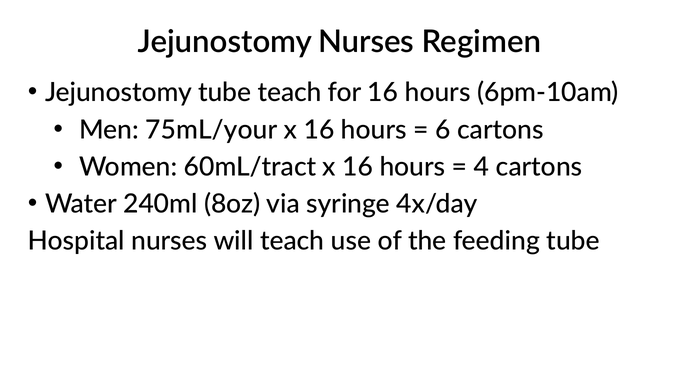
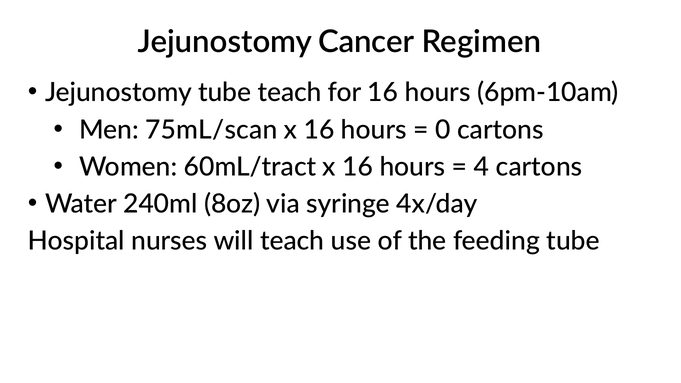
Jejunostomy Nurses: Nurses -> Cancer
75mL/your: 75mL/your -> 75mL/scan
6: 6 -> 0
